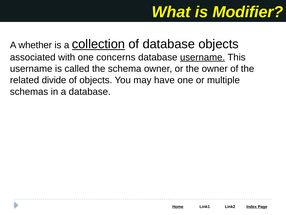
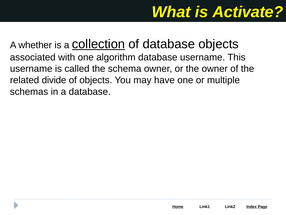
Modifier: Modifier -> Activate
concerns: concerns -> algorithm
username at (203, 57) underline: present -> none
